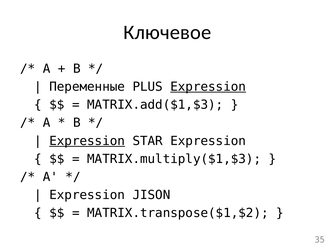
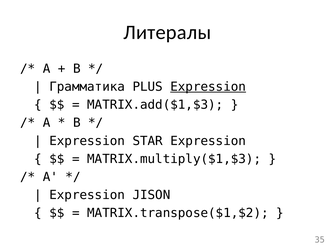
Ключевое: Ключевое -> Литералы
Переменные: Переменные -> Грамматика
Expression at (87, 141) underline: present -> none
